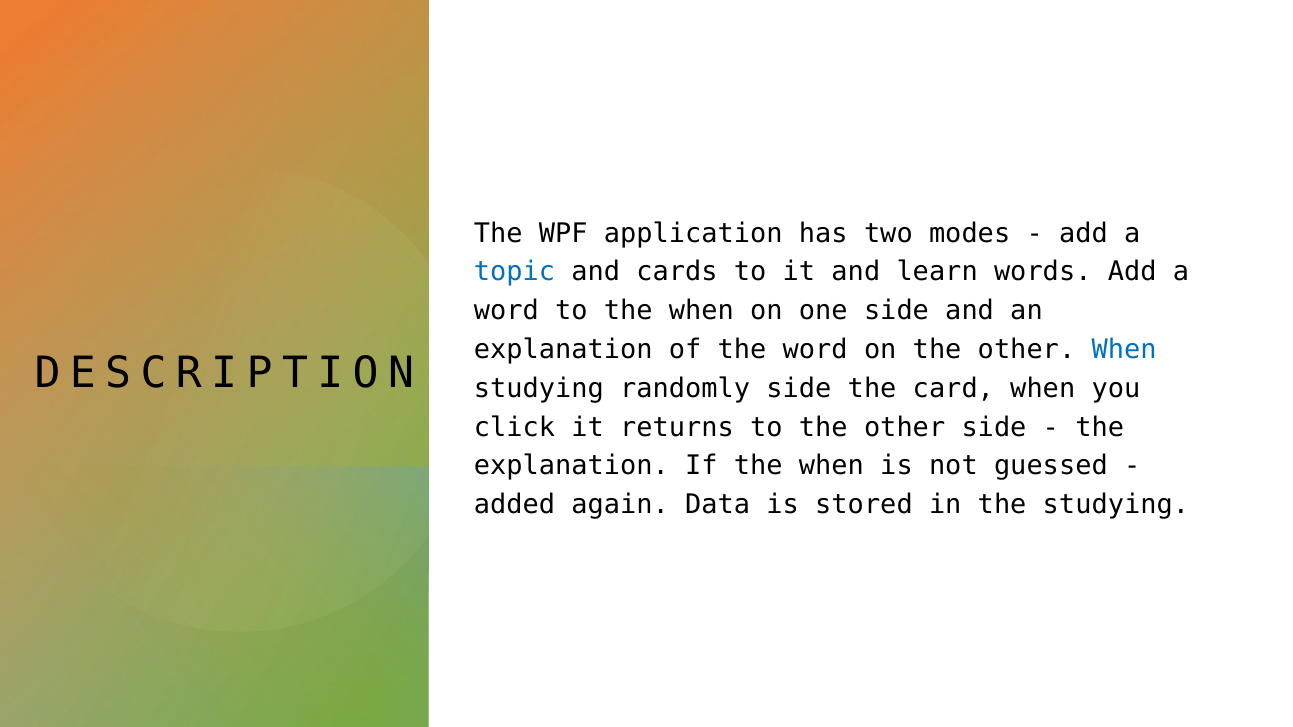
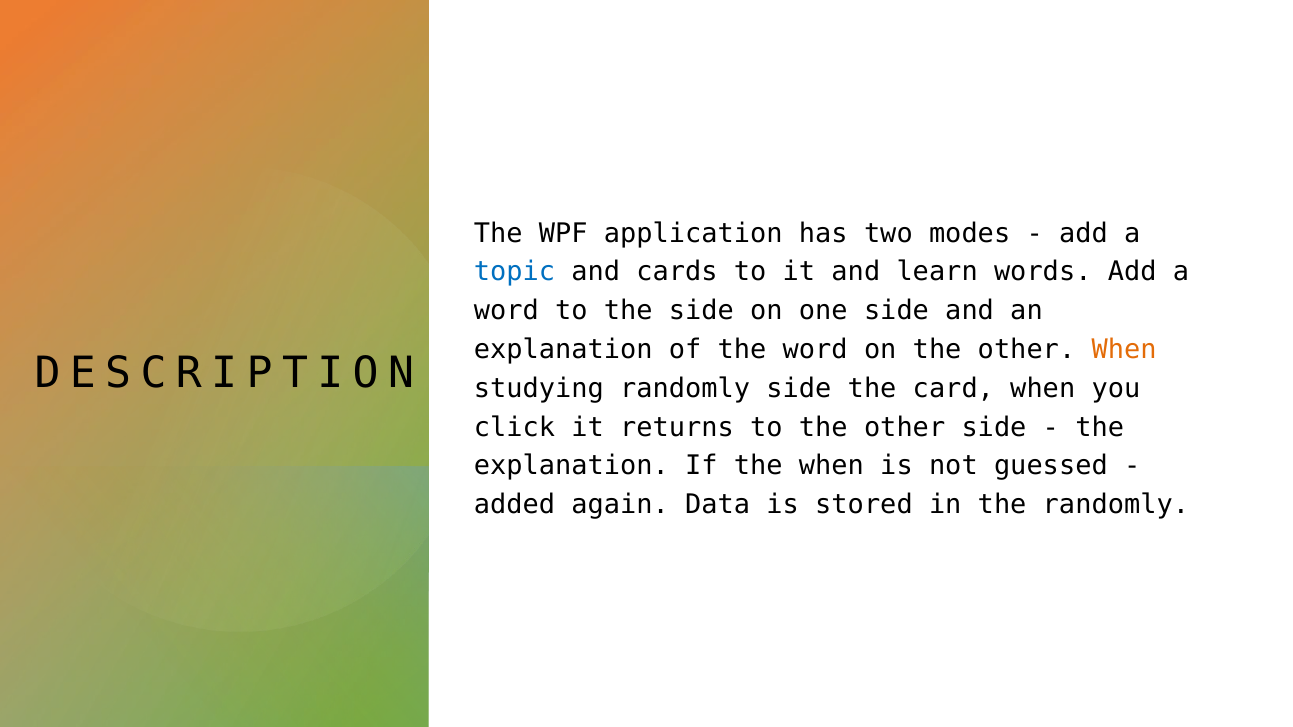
to the when: when -> side
When at (1124, 350) colour: blue -> orange
the studying: studying -> randomly
